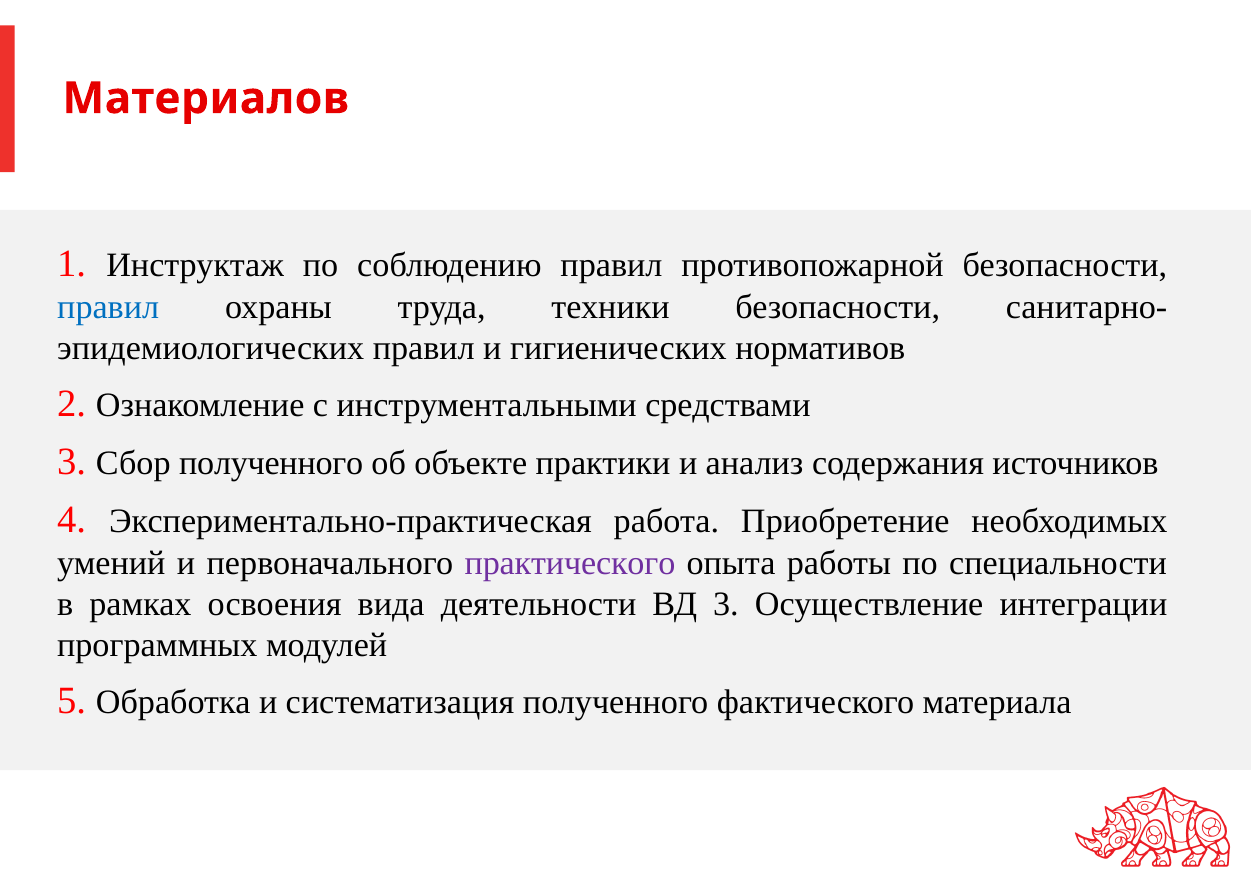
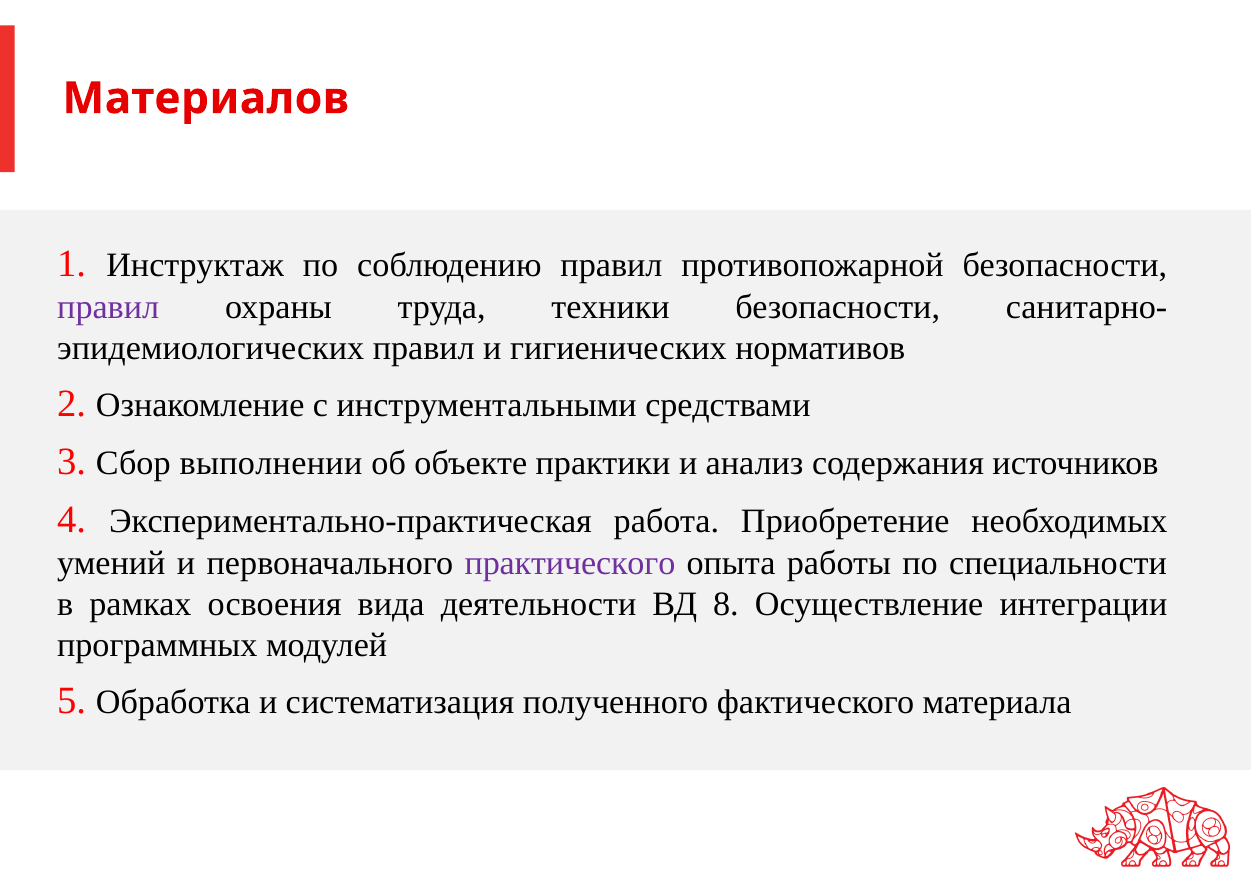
правил at (108, 307) colour: blue -> purple
Сбор полученного: полученного -> выполнении
ВД 3: 3 -> 8
